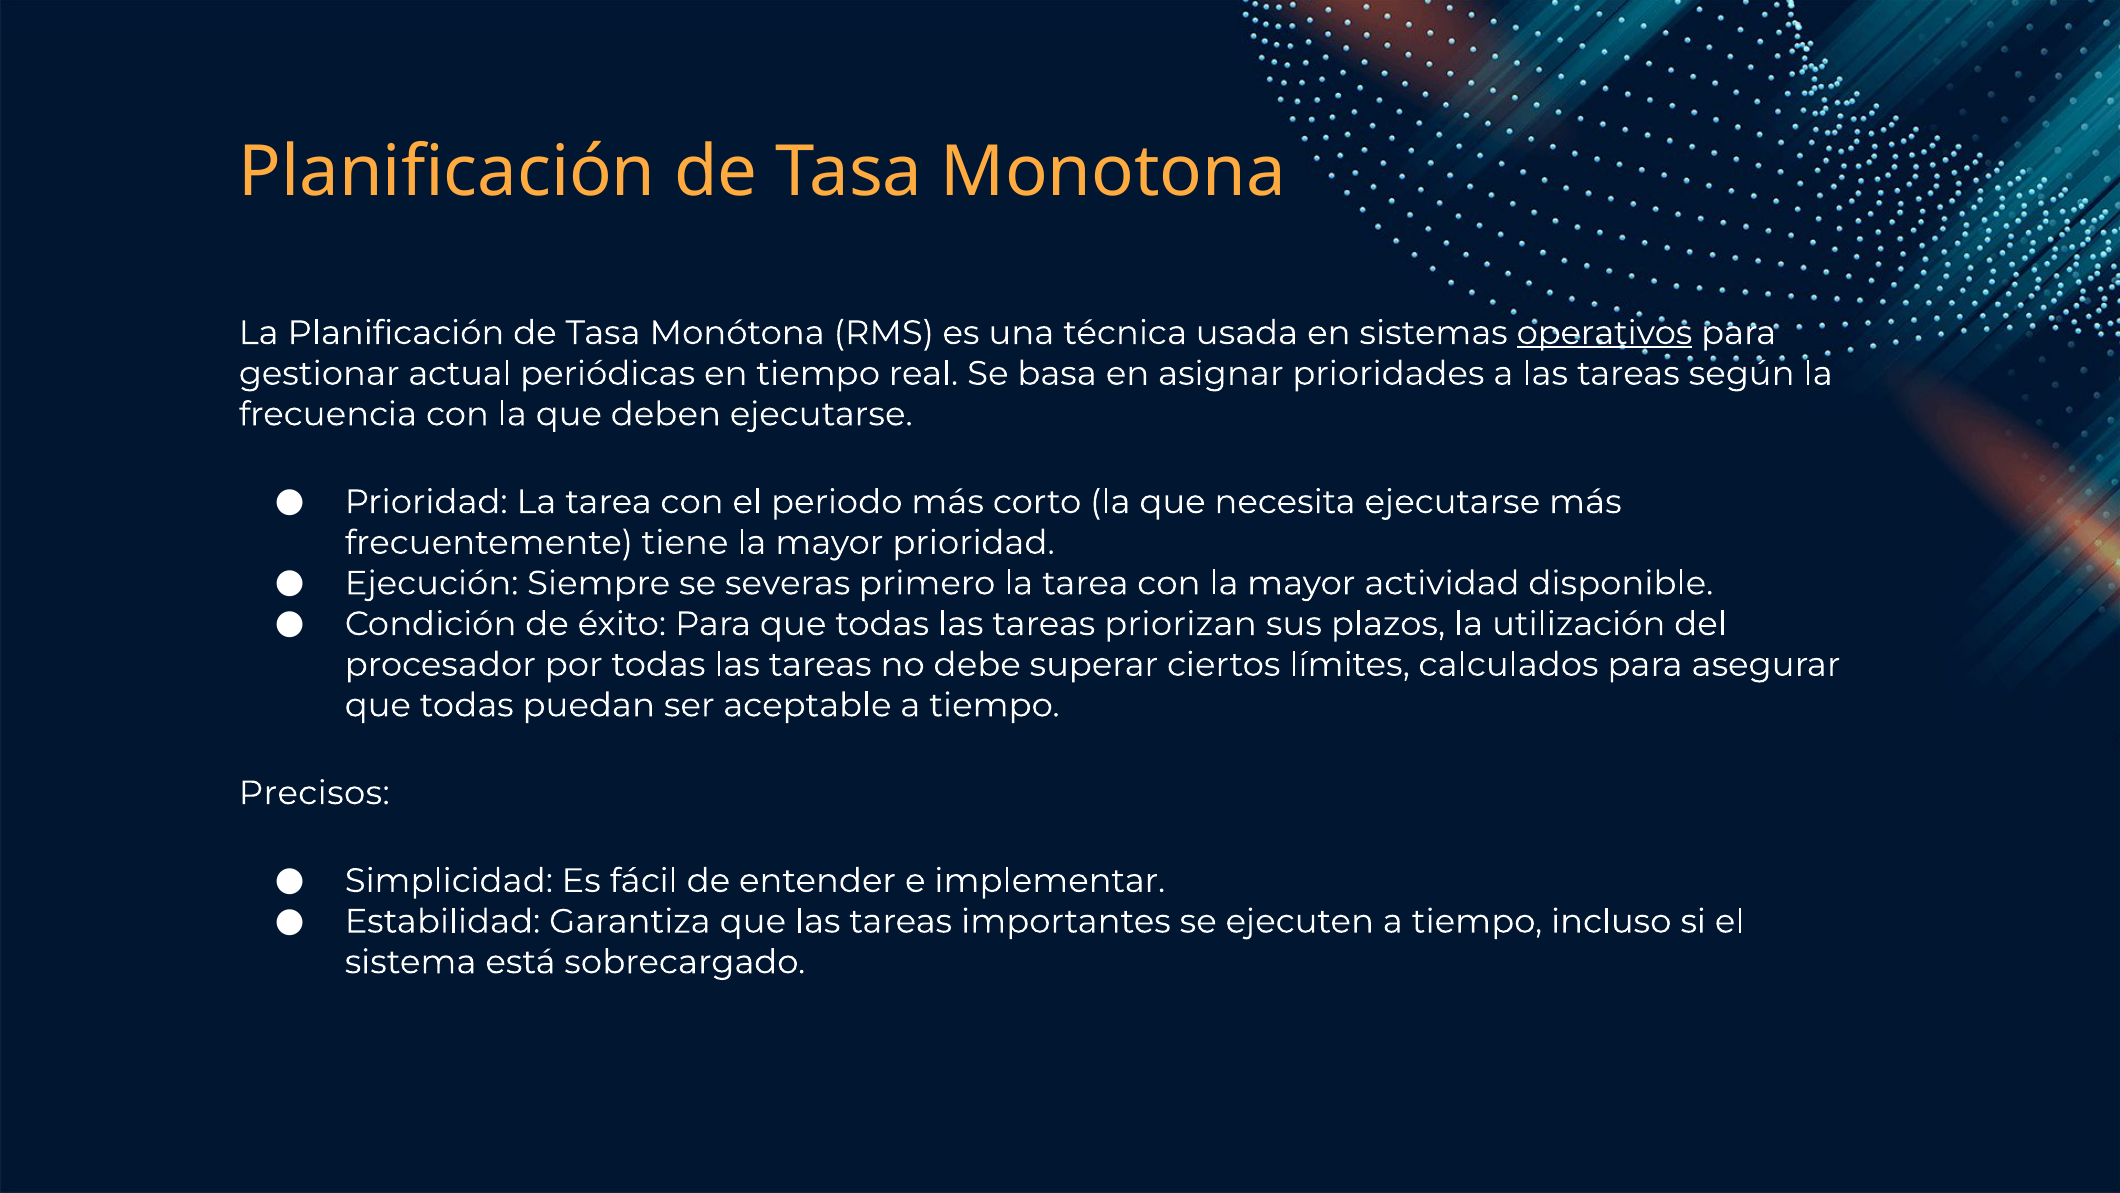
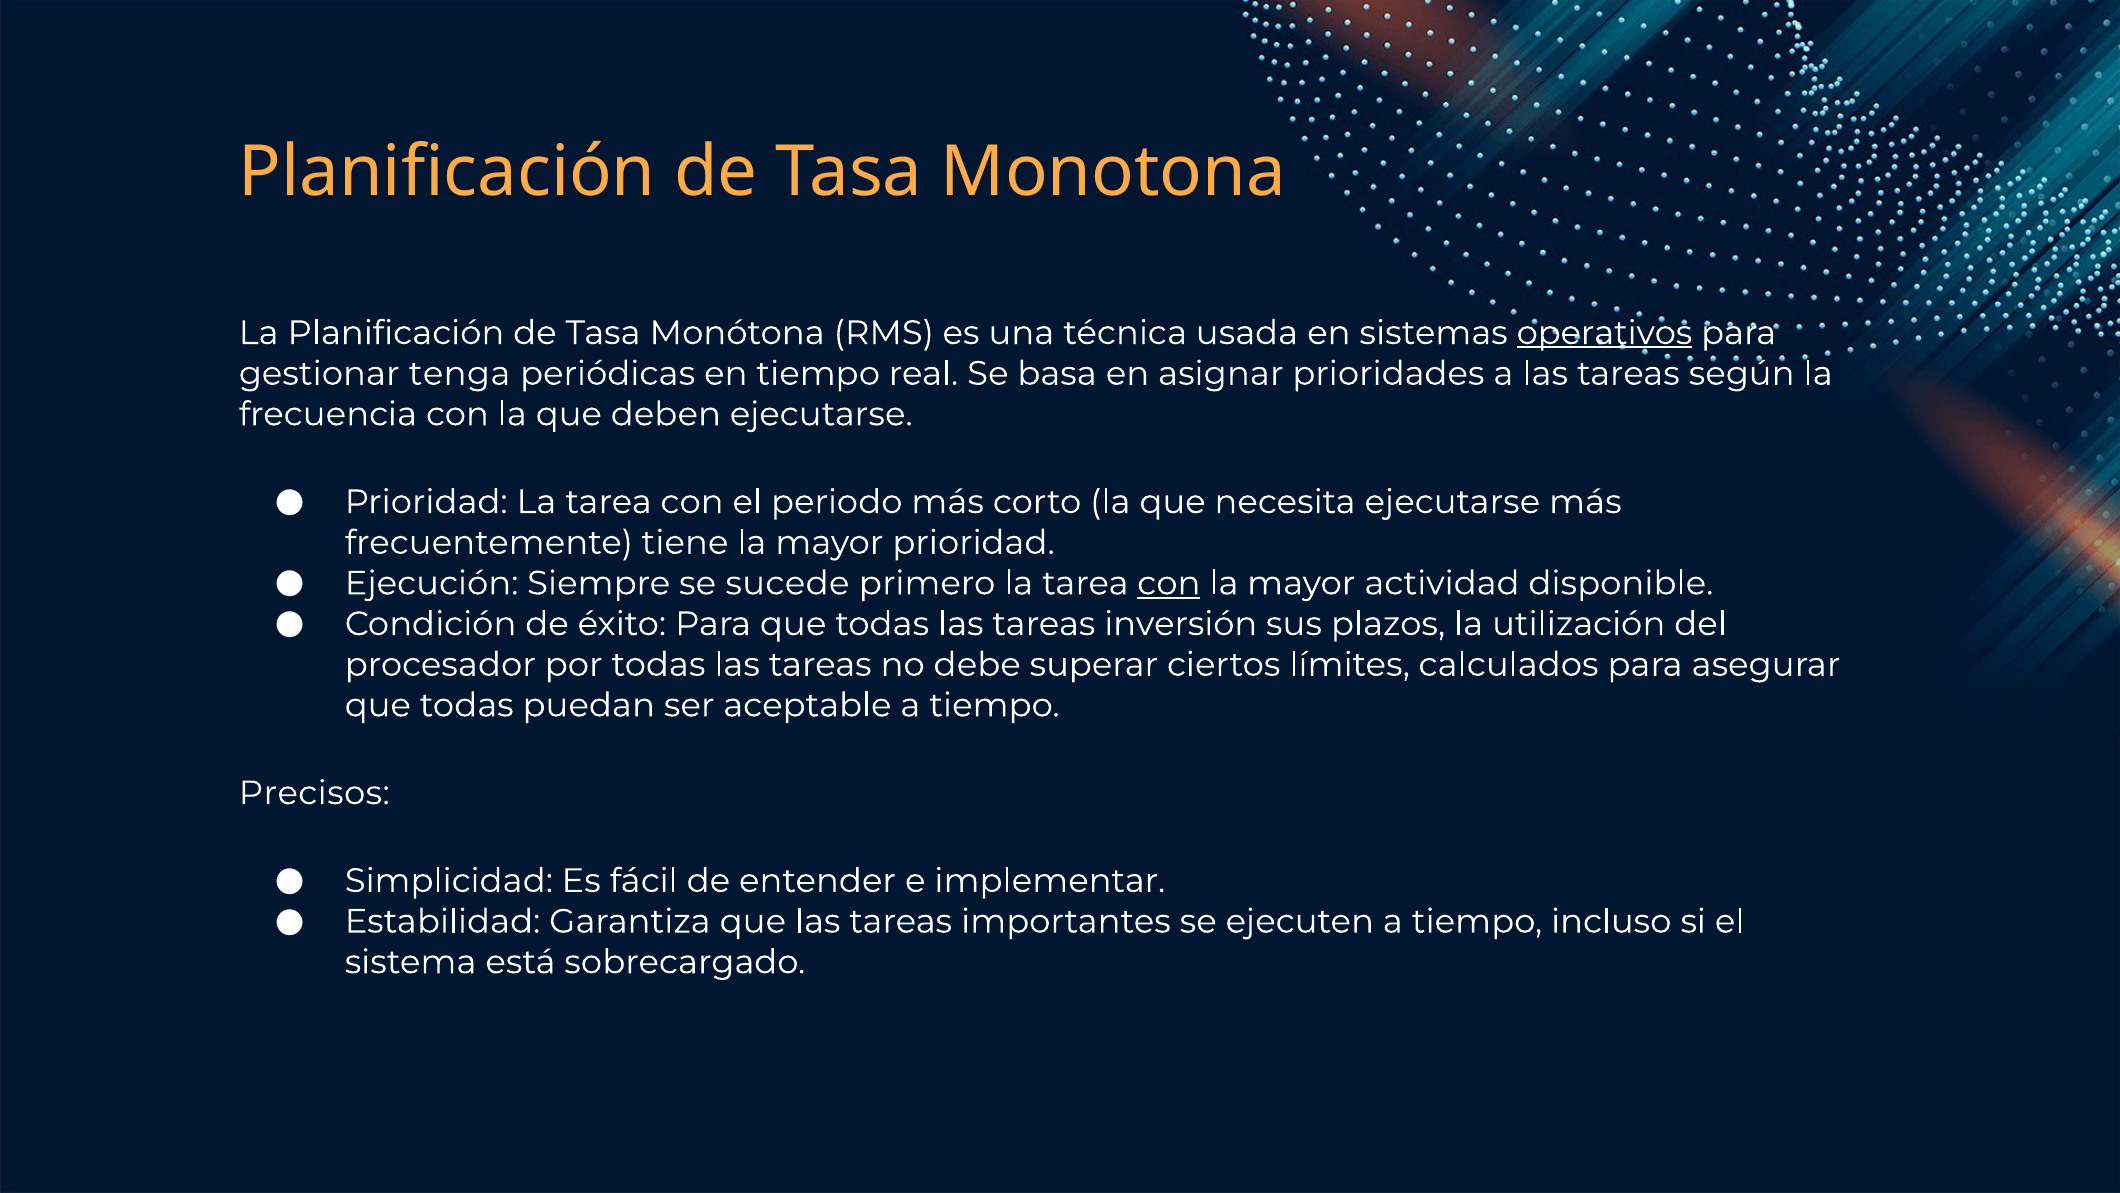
actual: actual -> tenga
severas: severas -> sucede
con at (1169, 583) underline: none -> present
priorizan: priorizan -> inversión
